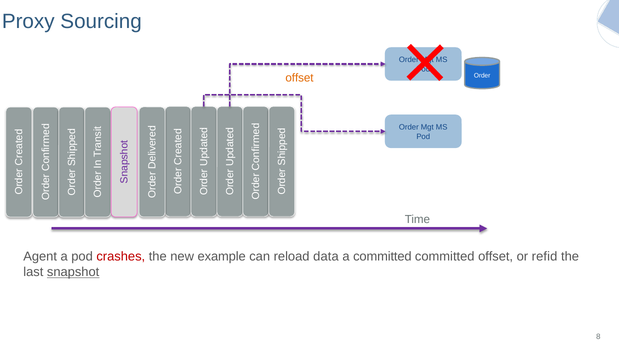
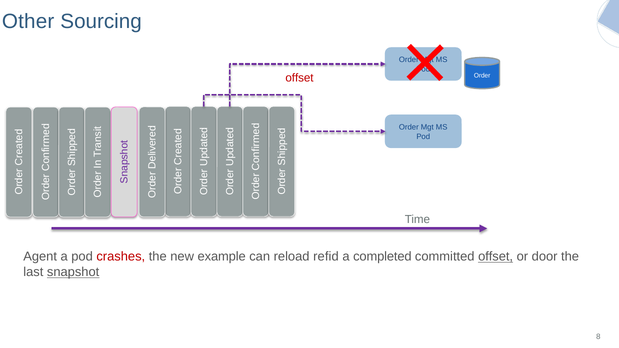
Proxy: Proxy -> Other
offset at (300, 78) colour: orange -> red
data: data -> refid
a committed: committed -> completed
offset at (496, 257) underline: none -> present
refid: refid -> door
